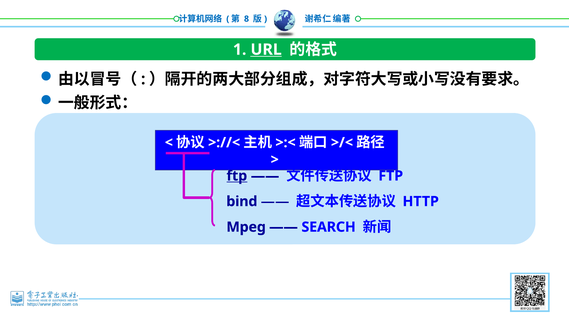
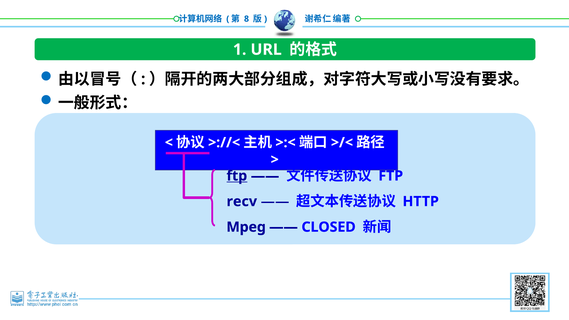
URL underline: present -> none
bind: bind -> recv
SEARCH: SEARCH -> CLOSED
